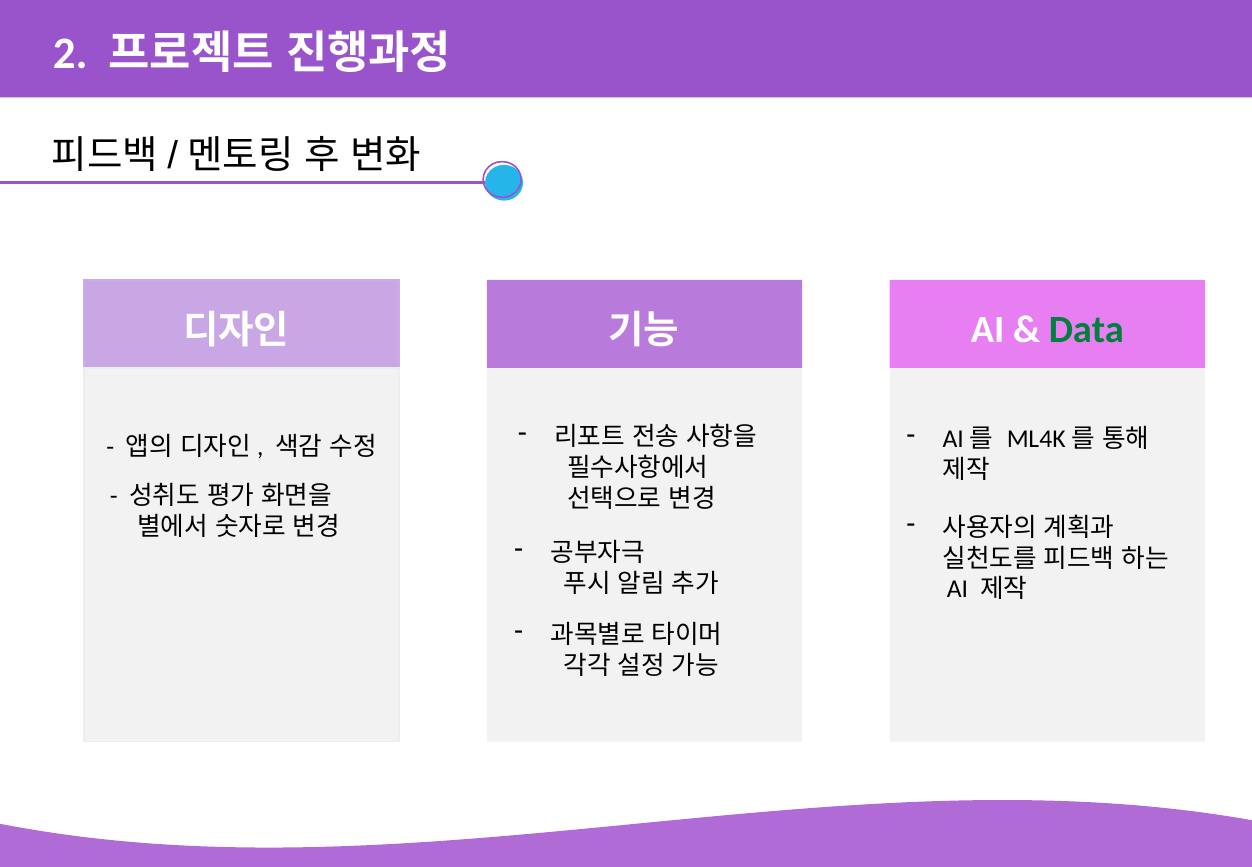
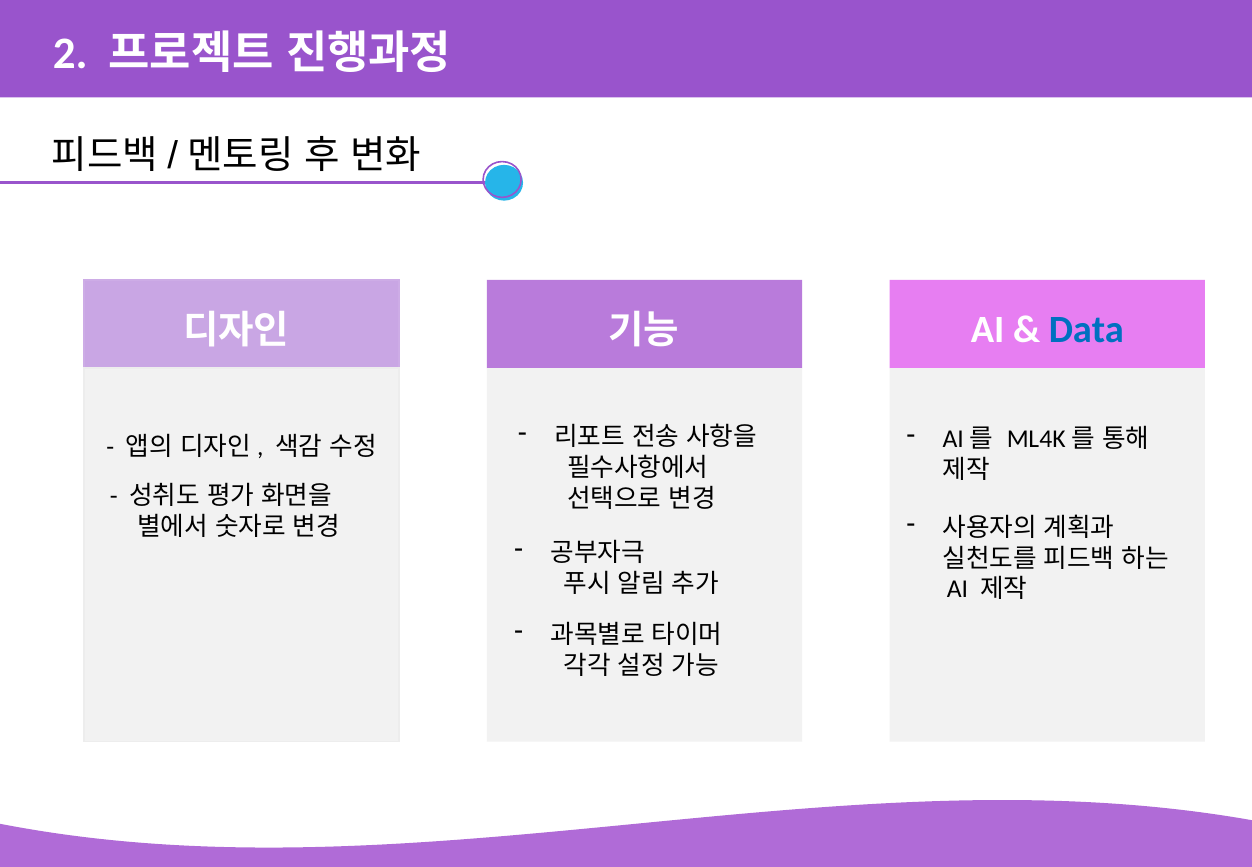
Data colour: green -> blue
